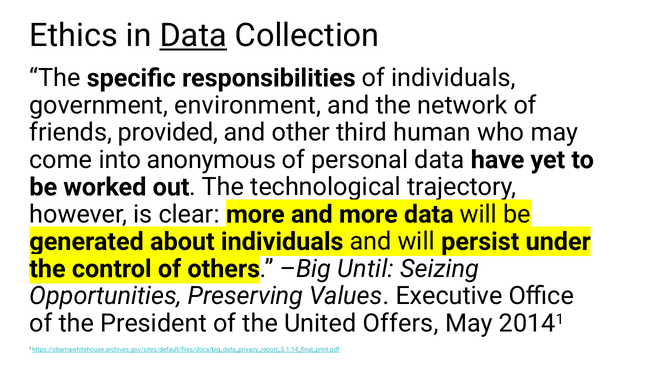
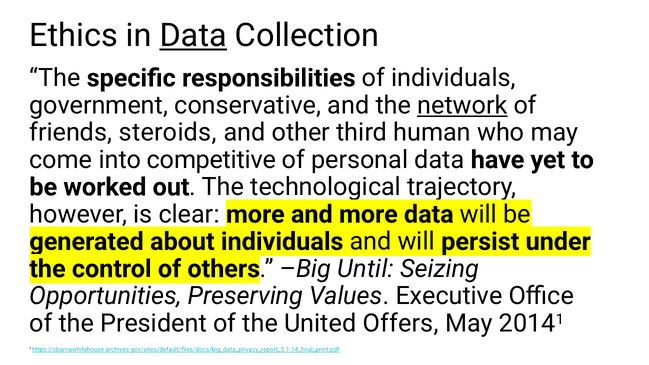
environment: environment -> conservative
network underline: none -> present
provided: provided -> steroids
anonymous: anonymous -> competitive
